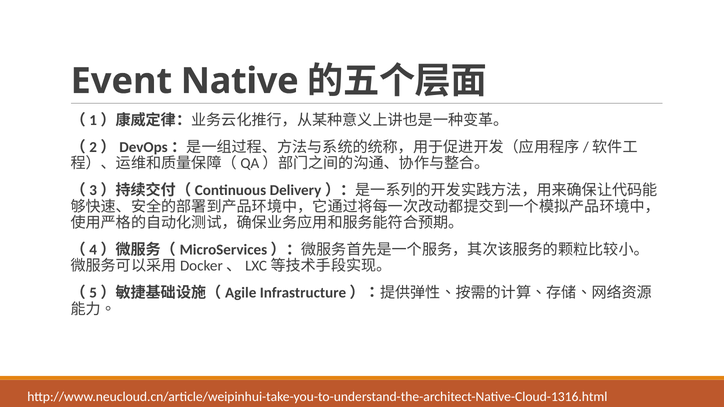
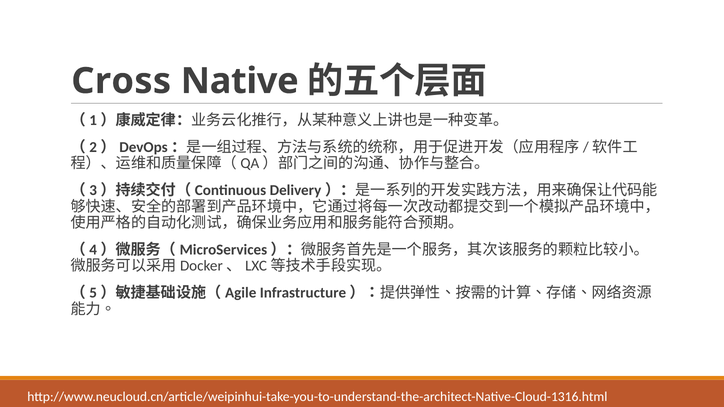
Event: Event -> Cross
